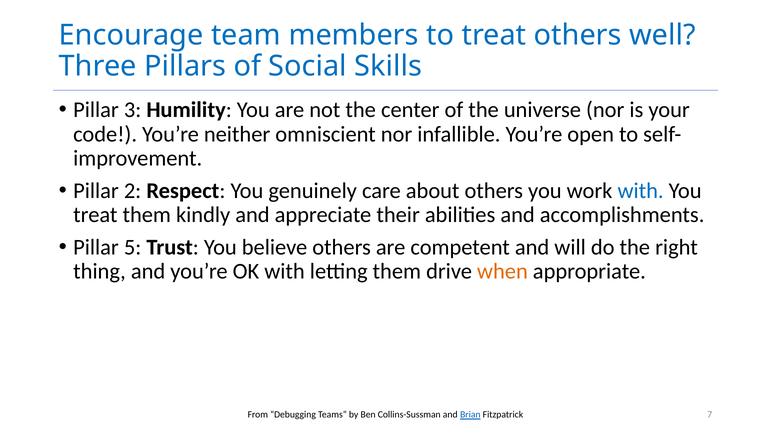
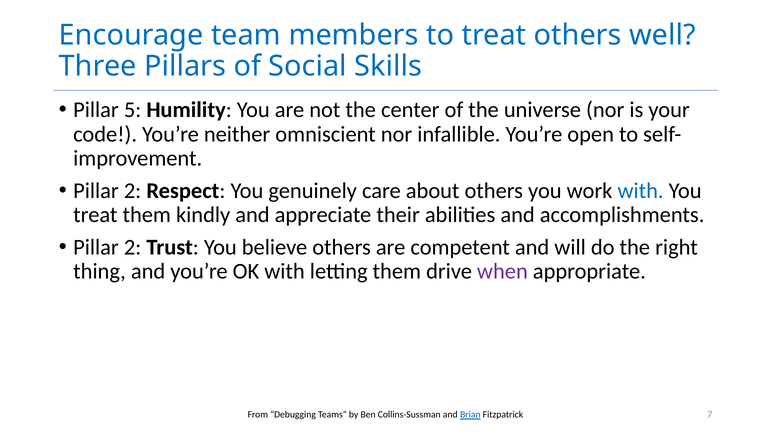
3: 3 -> 5
5 at (133, 247): 5 -> 2
when colour: orange -> purple
